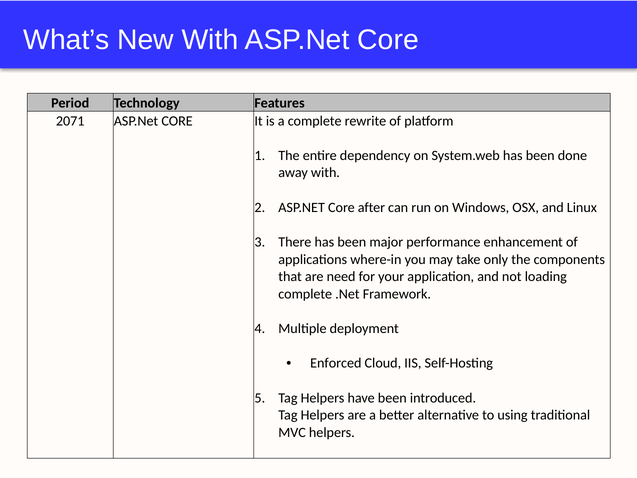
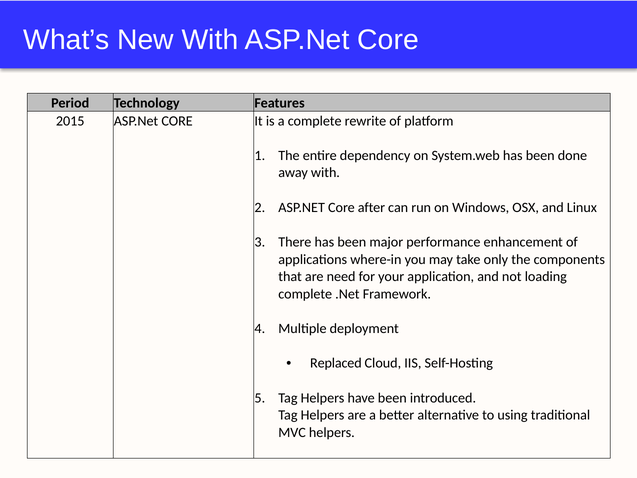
2071: 2071 -> 2015
Enforced: Enforced -> Replaced
